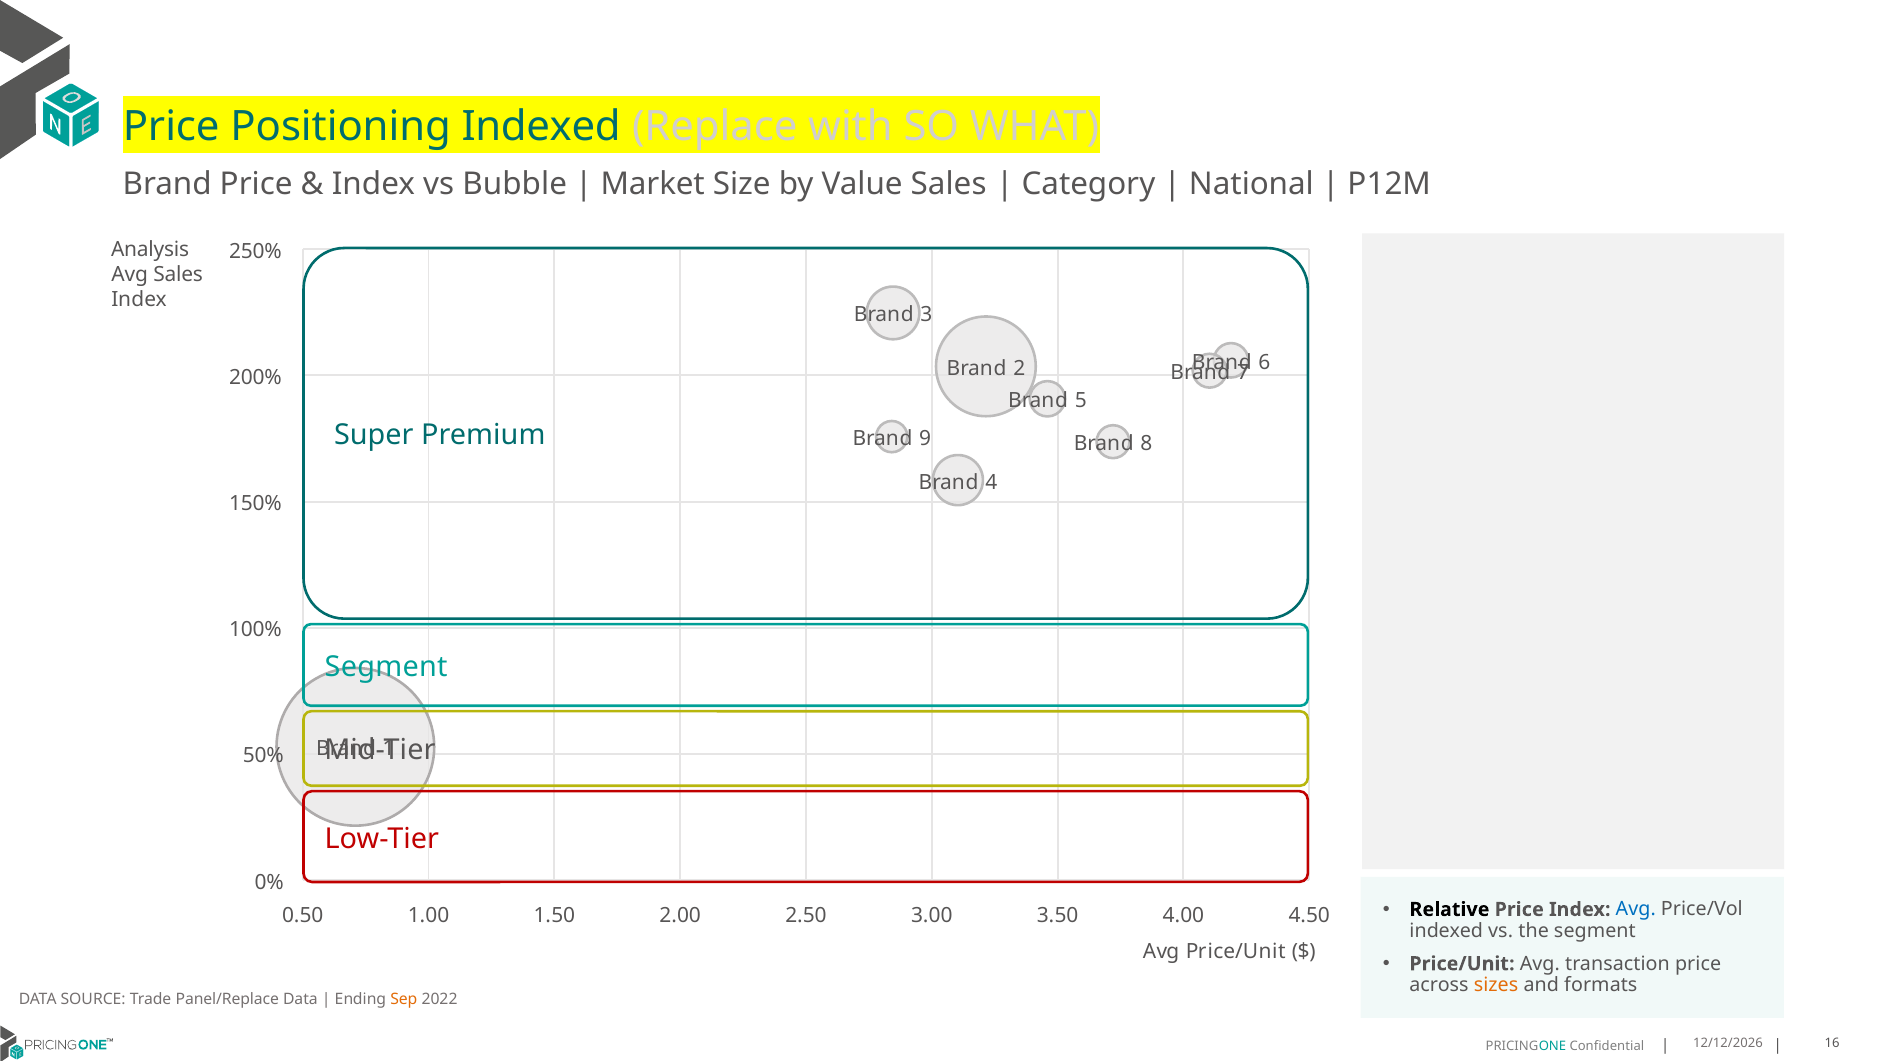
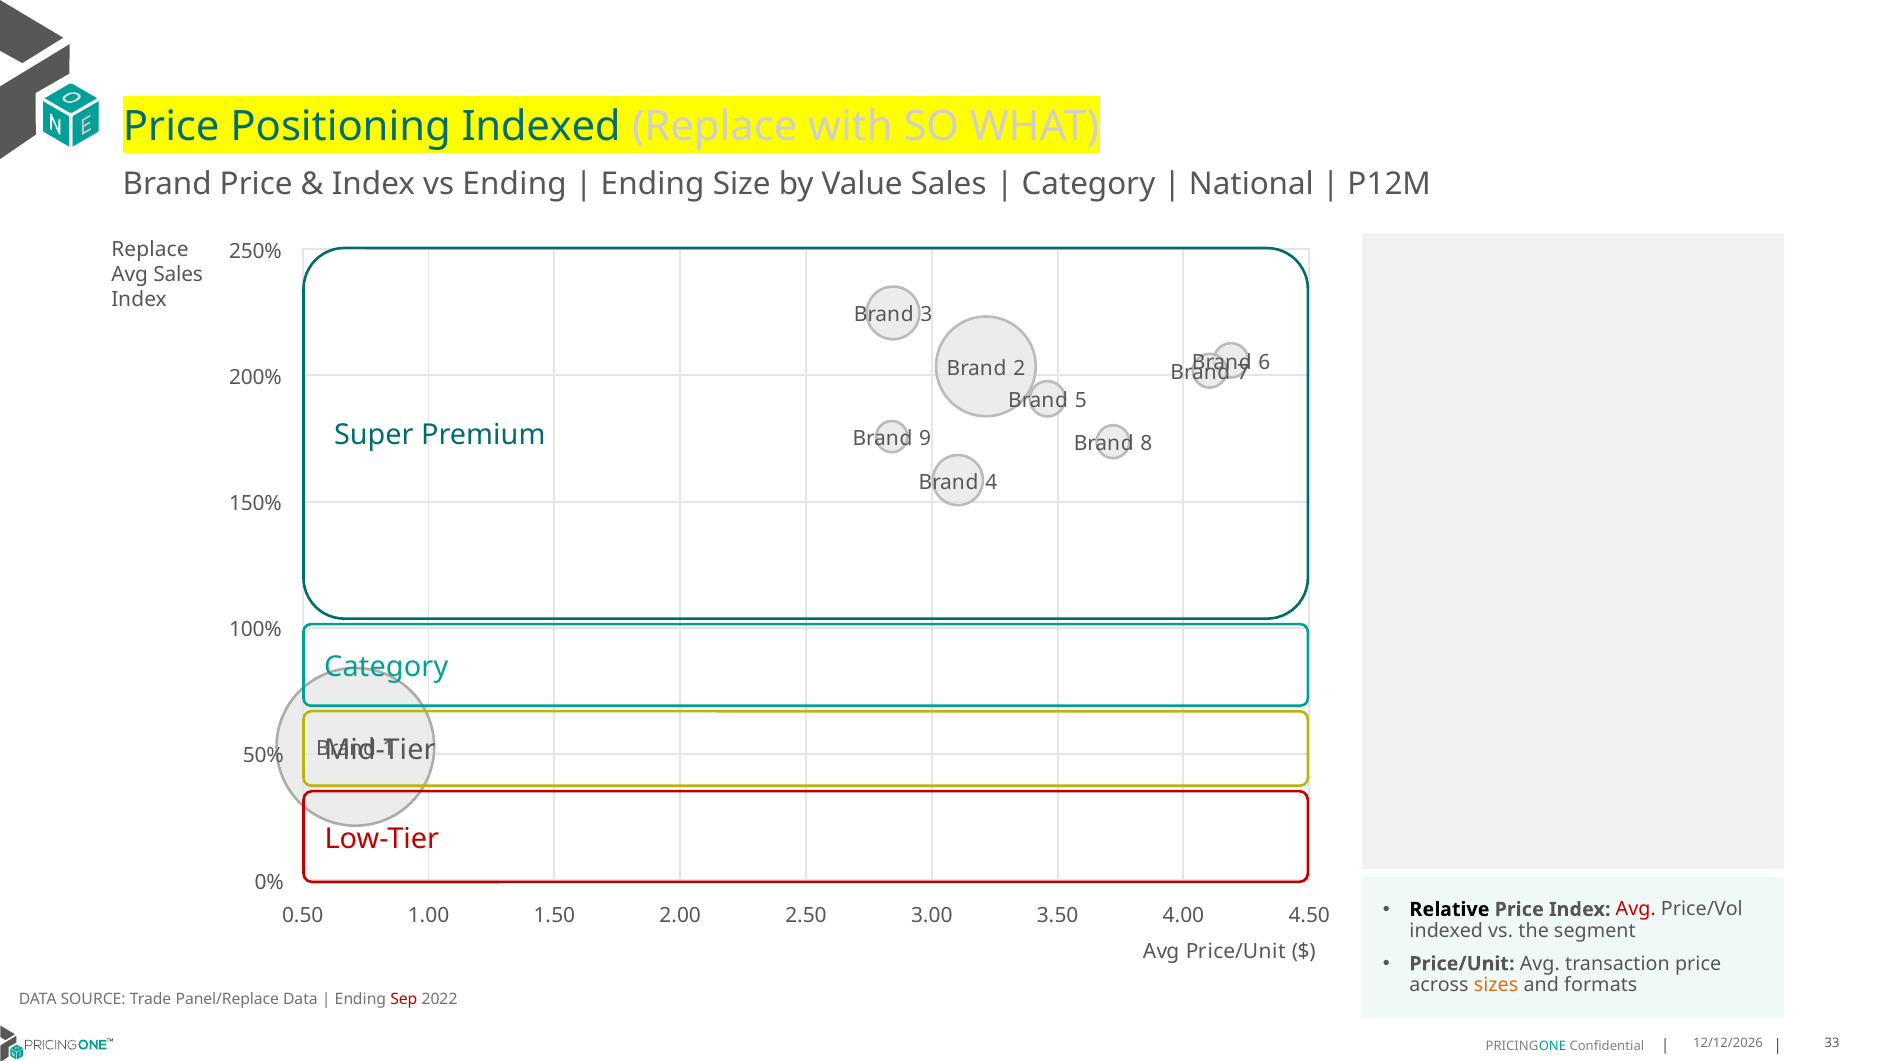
vs Bubble: Bubble -> Ending
Market at (653, 184): Market -> Ending
Analysis at (150, 249): Analysis -> Replace
Segment at (386, 667): Segment -> Category
Avg at (1636, 909) colour: blue -> red
Sep colour: orange -> red
16: 16 -> 33
